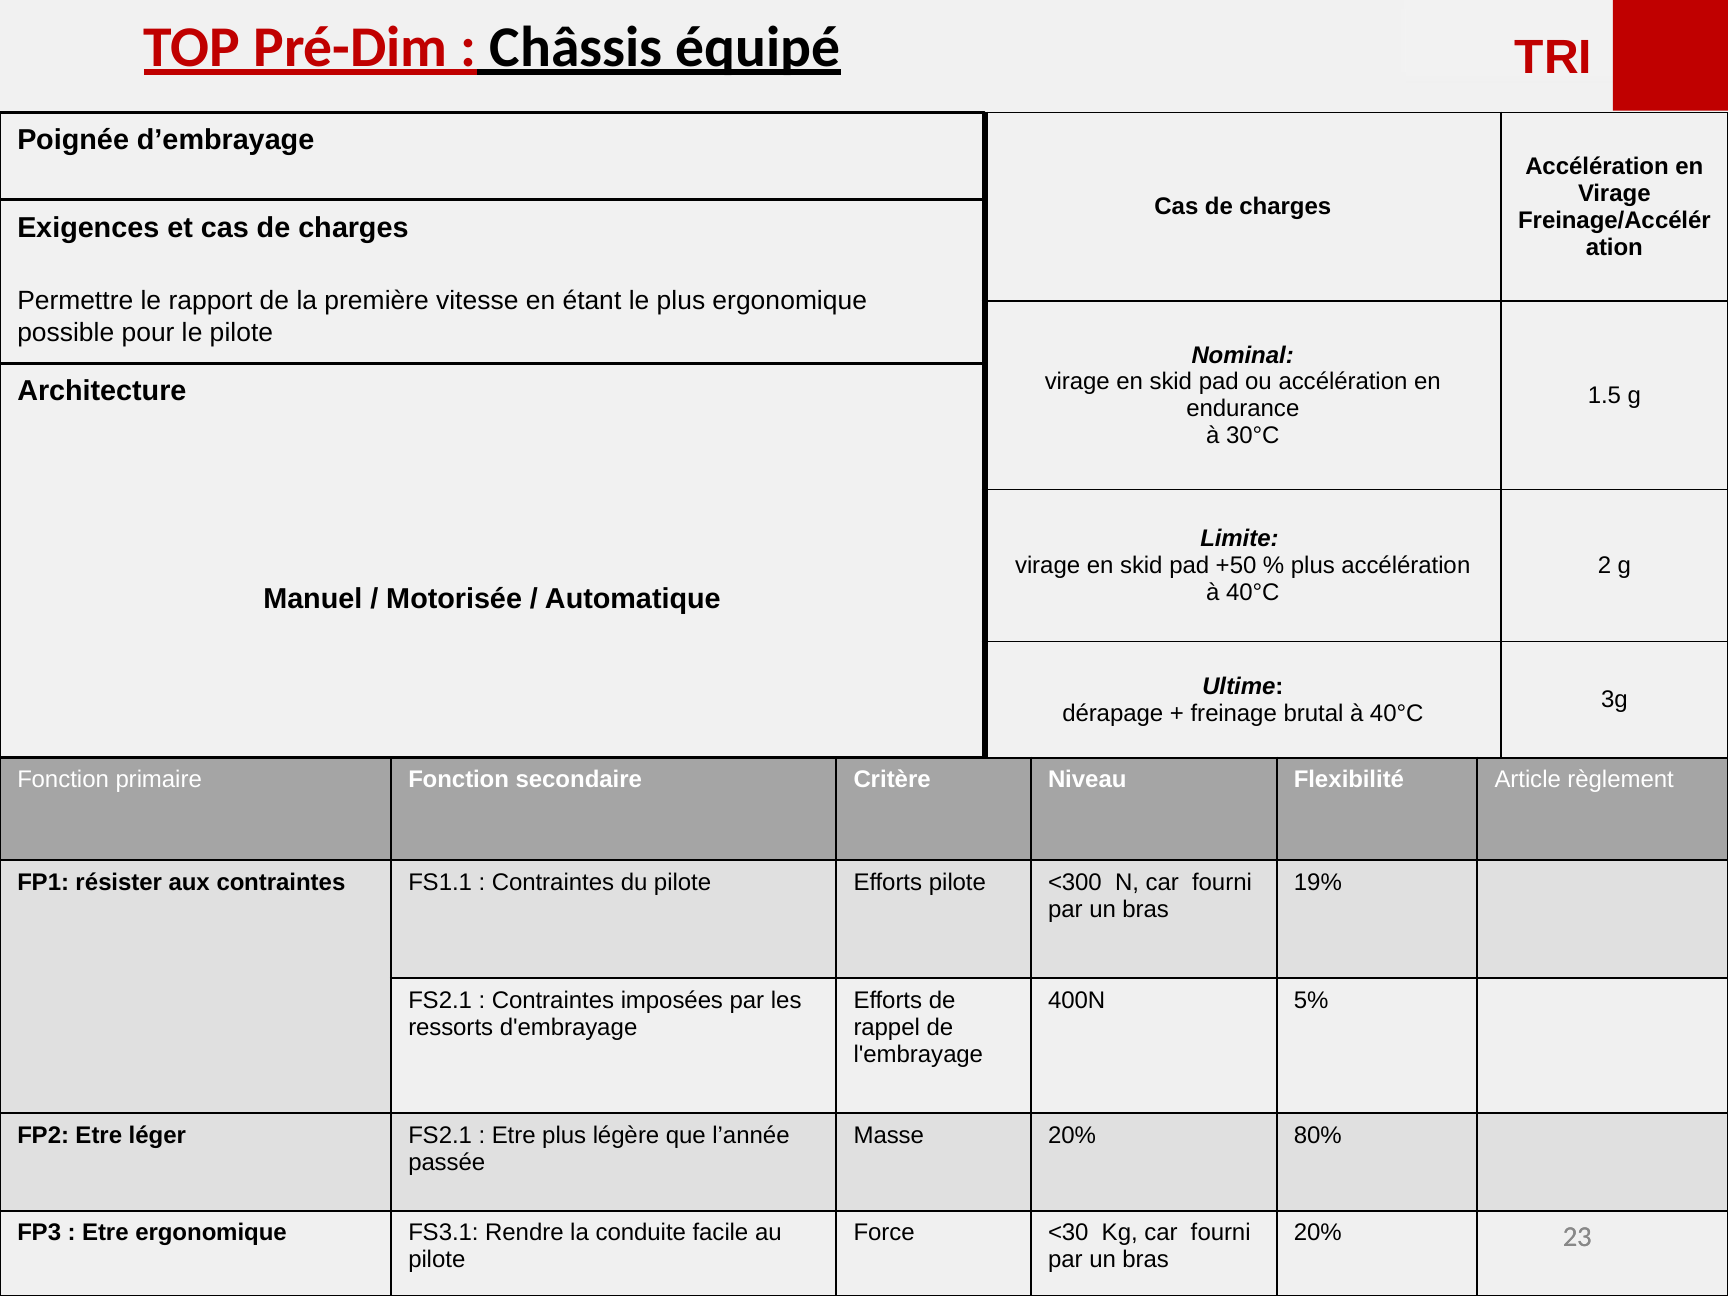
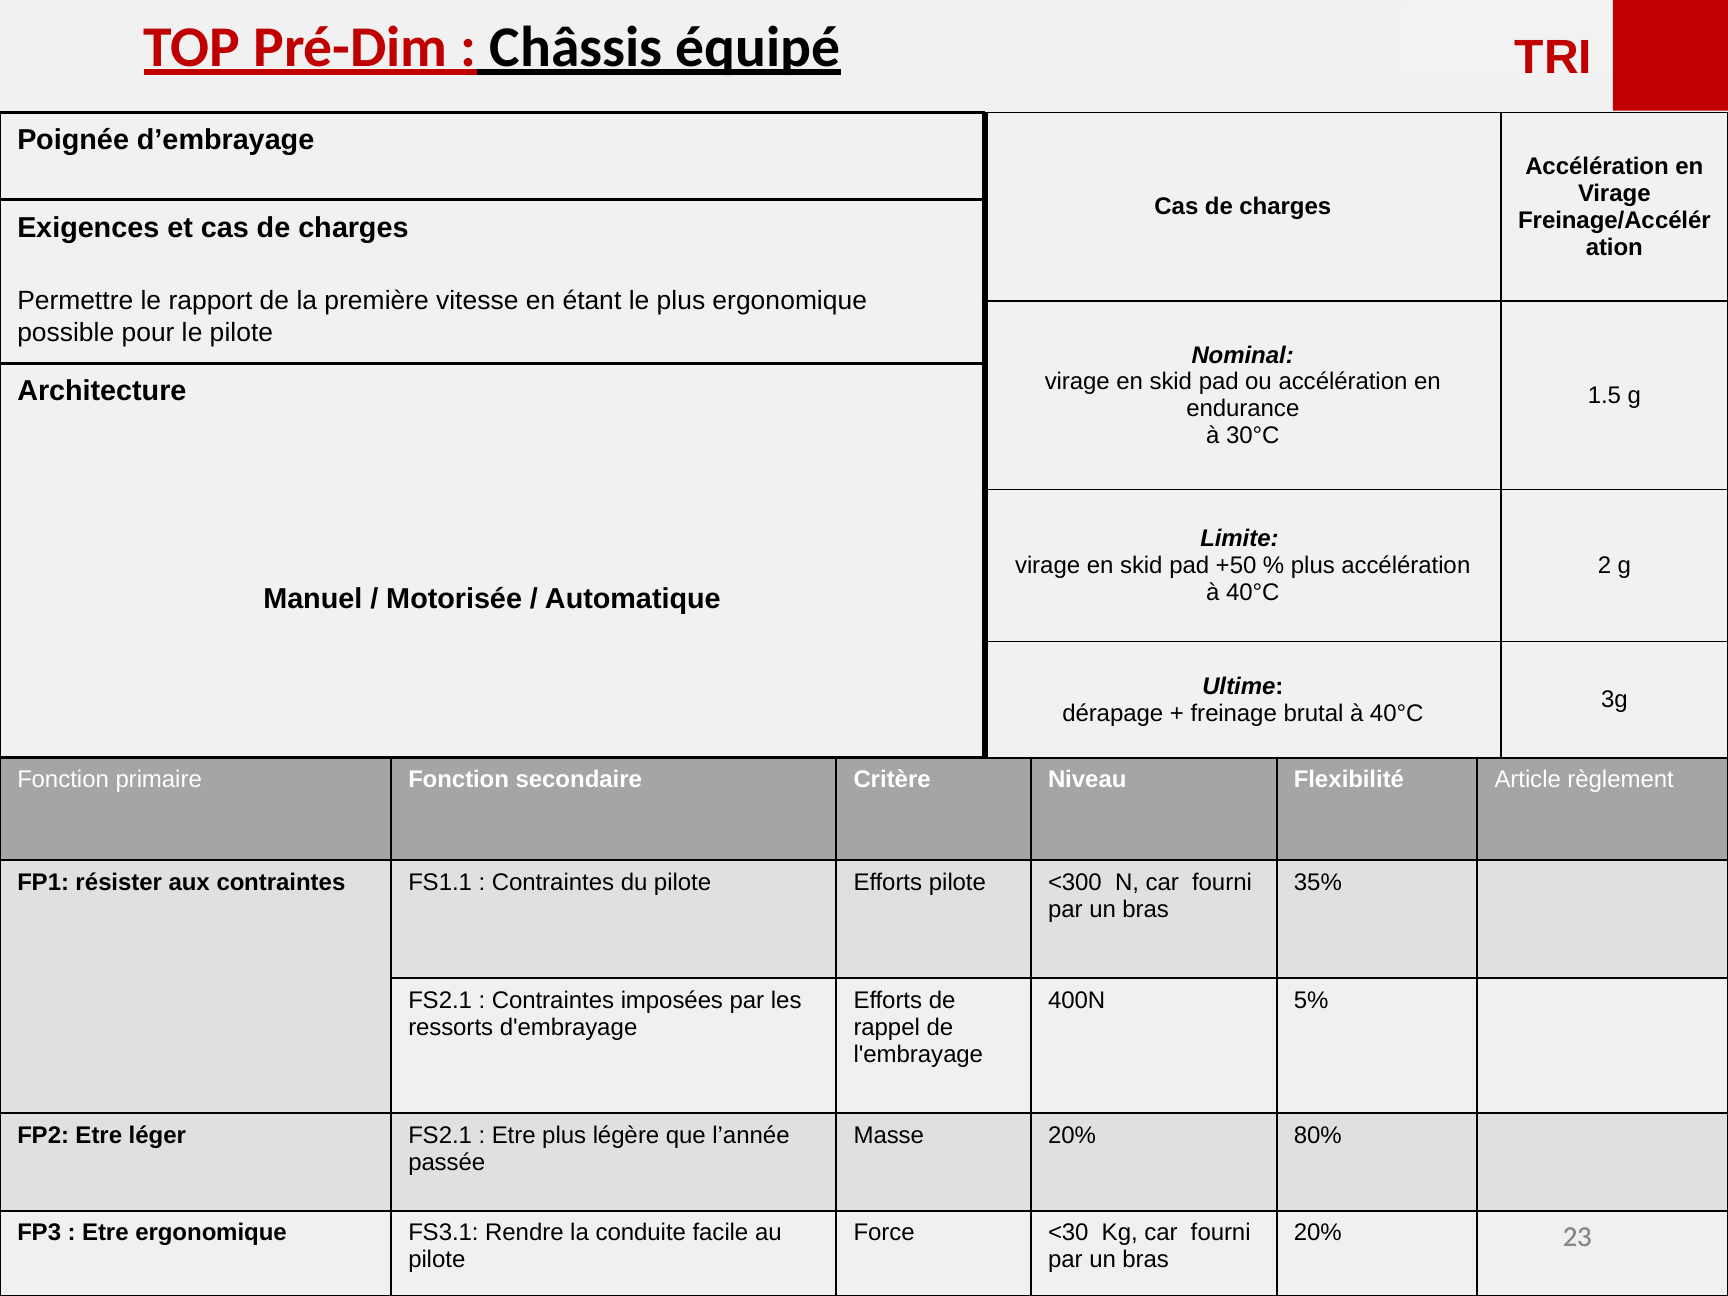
19%: 19% -> 35%
